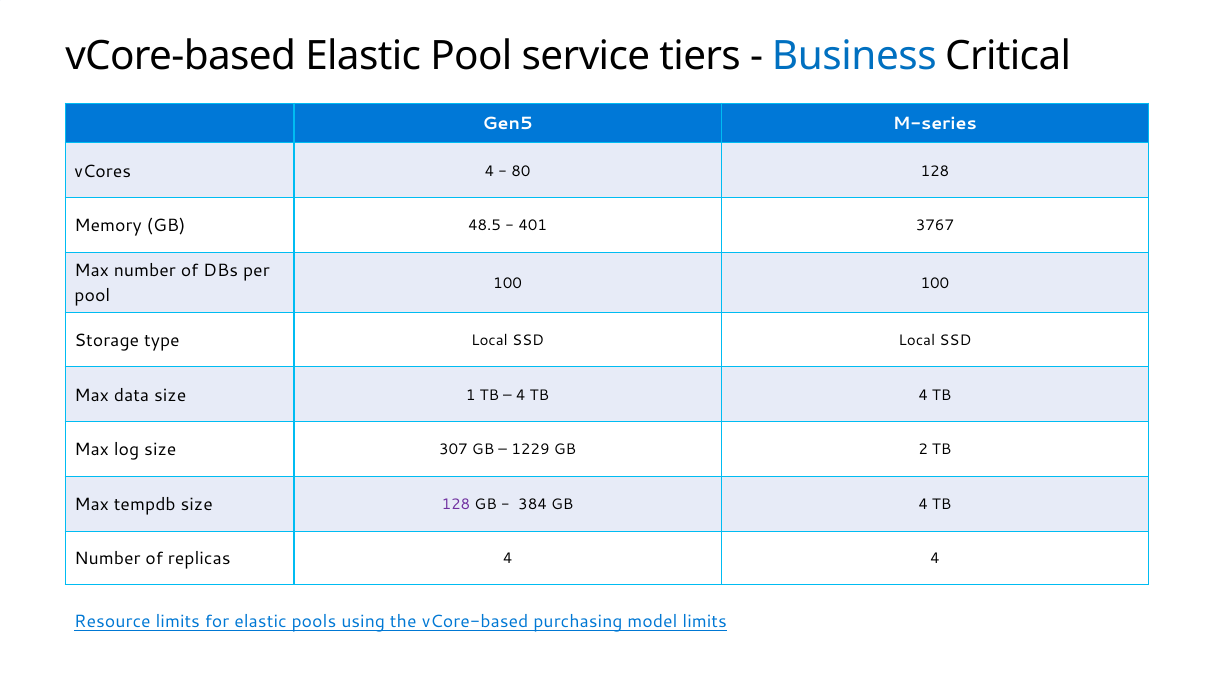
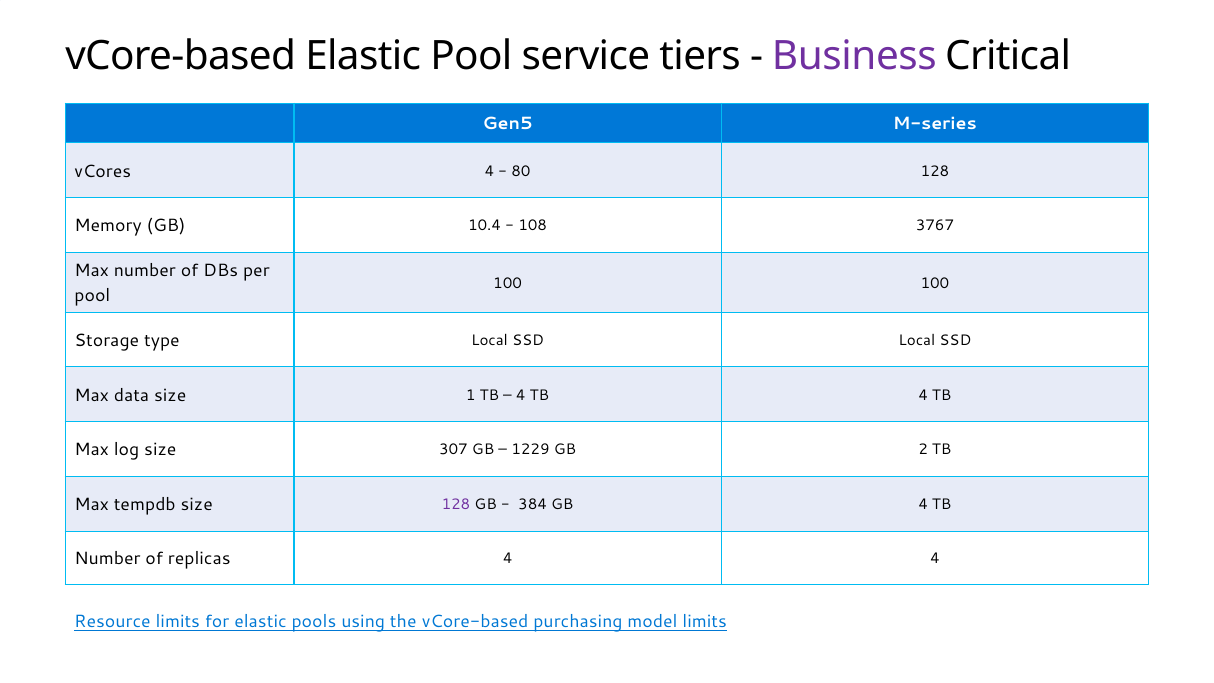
Business colour: blue -> purple
48.5: 48.5 -> 10.4
401: 401 -> 108
